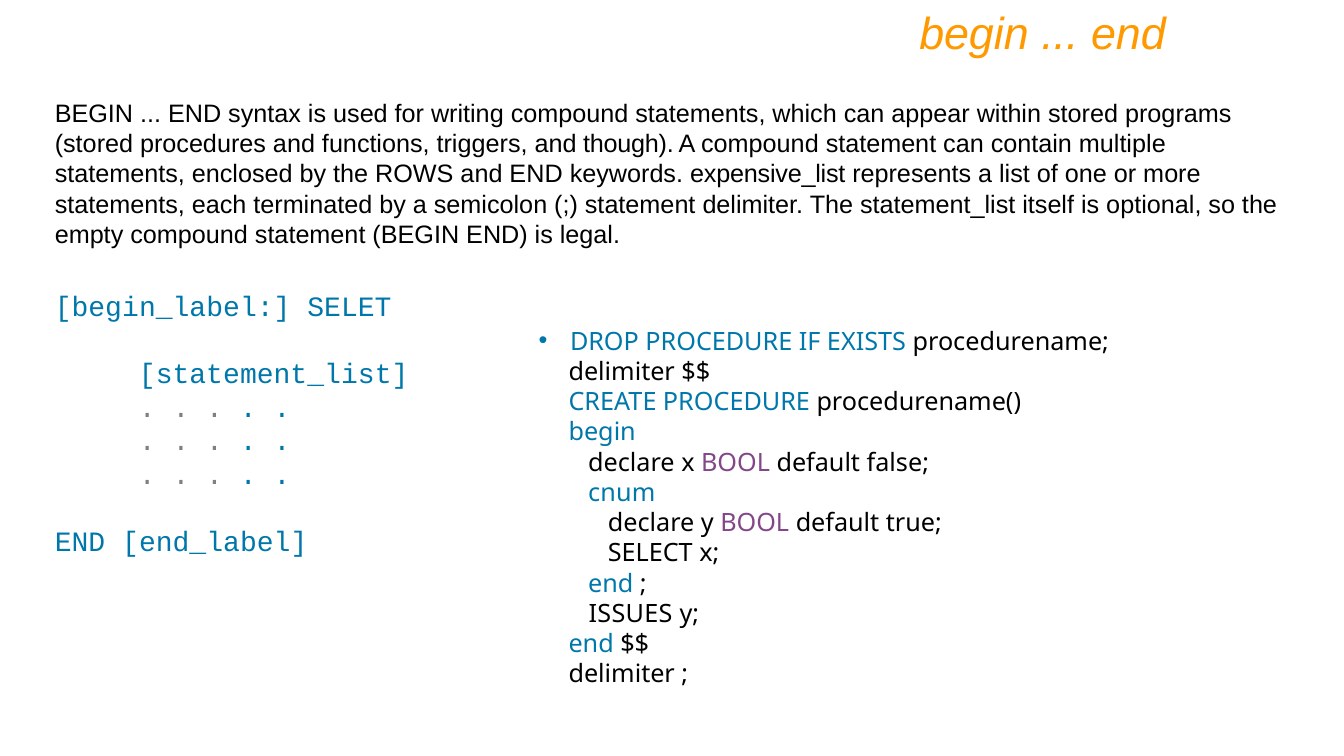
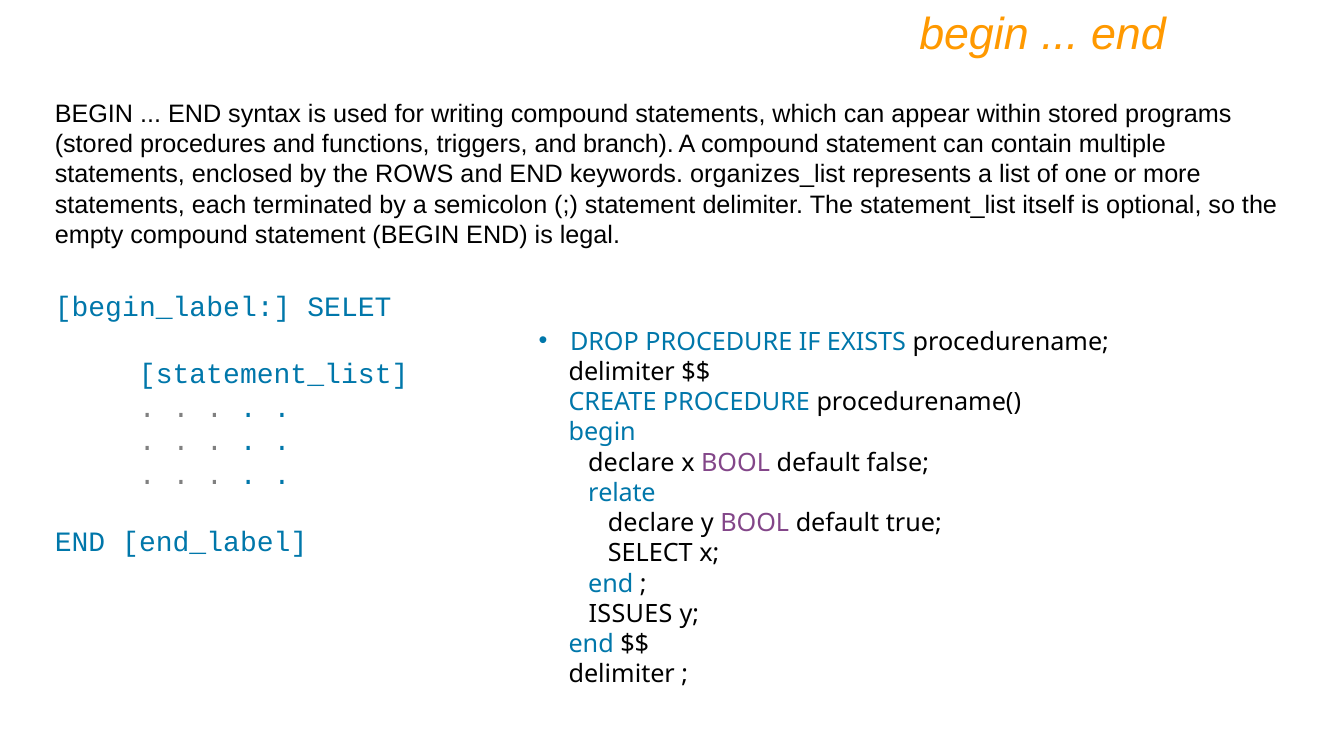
though: though -> branch
expensive_list: expensive_list -> organizes_list
cnum: cnum -> relate
